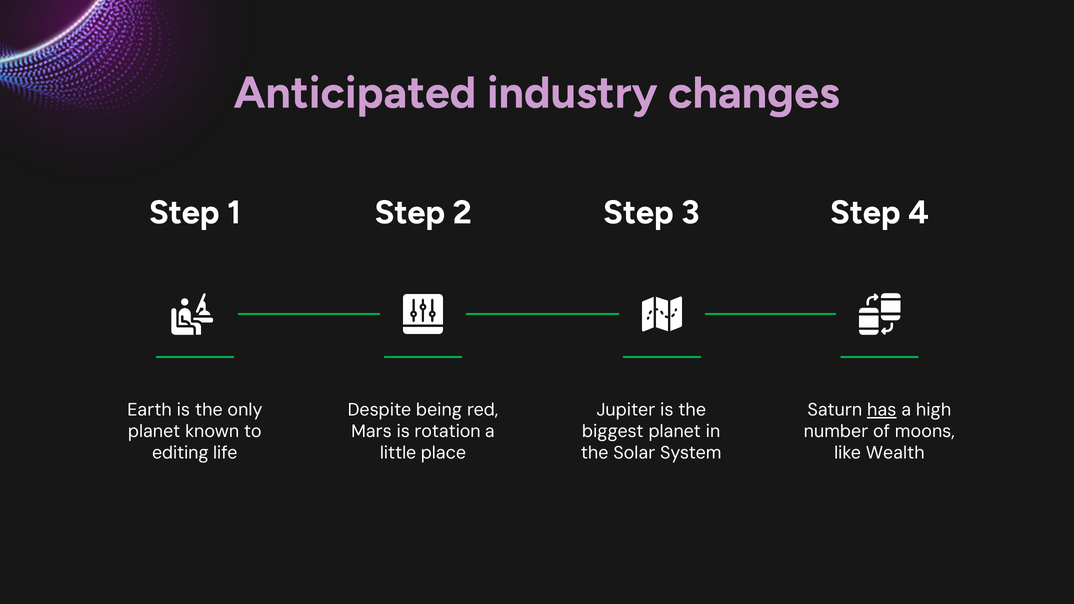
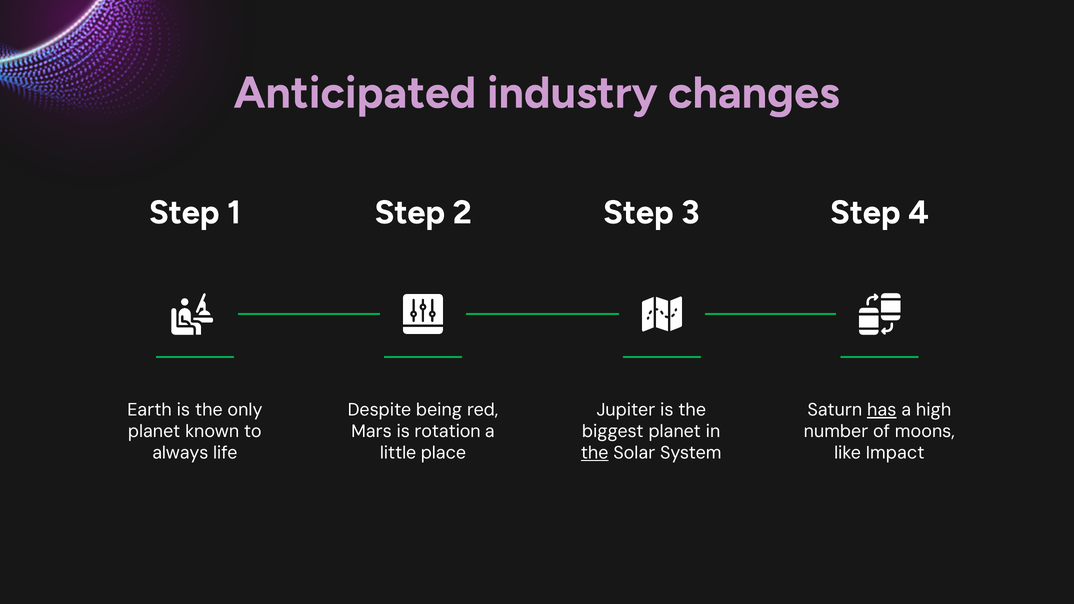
editing: editing -> always
the at (595, 453) underline: none -> present
Wealth: Wealth -> Impact
